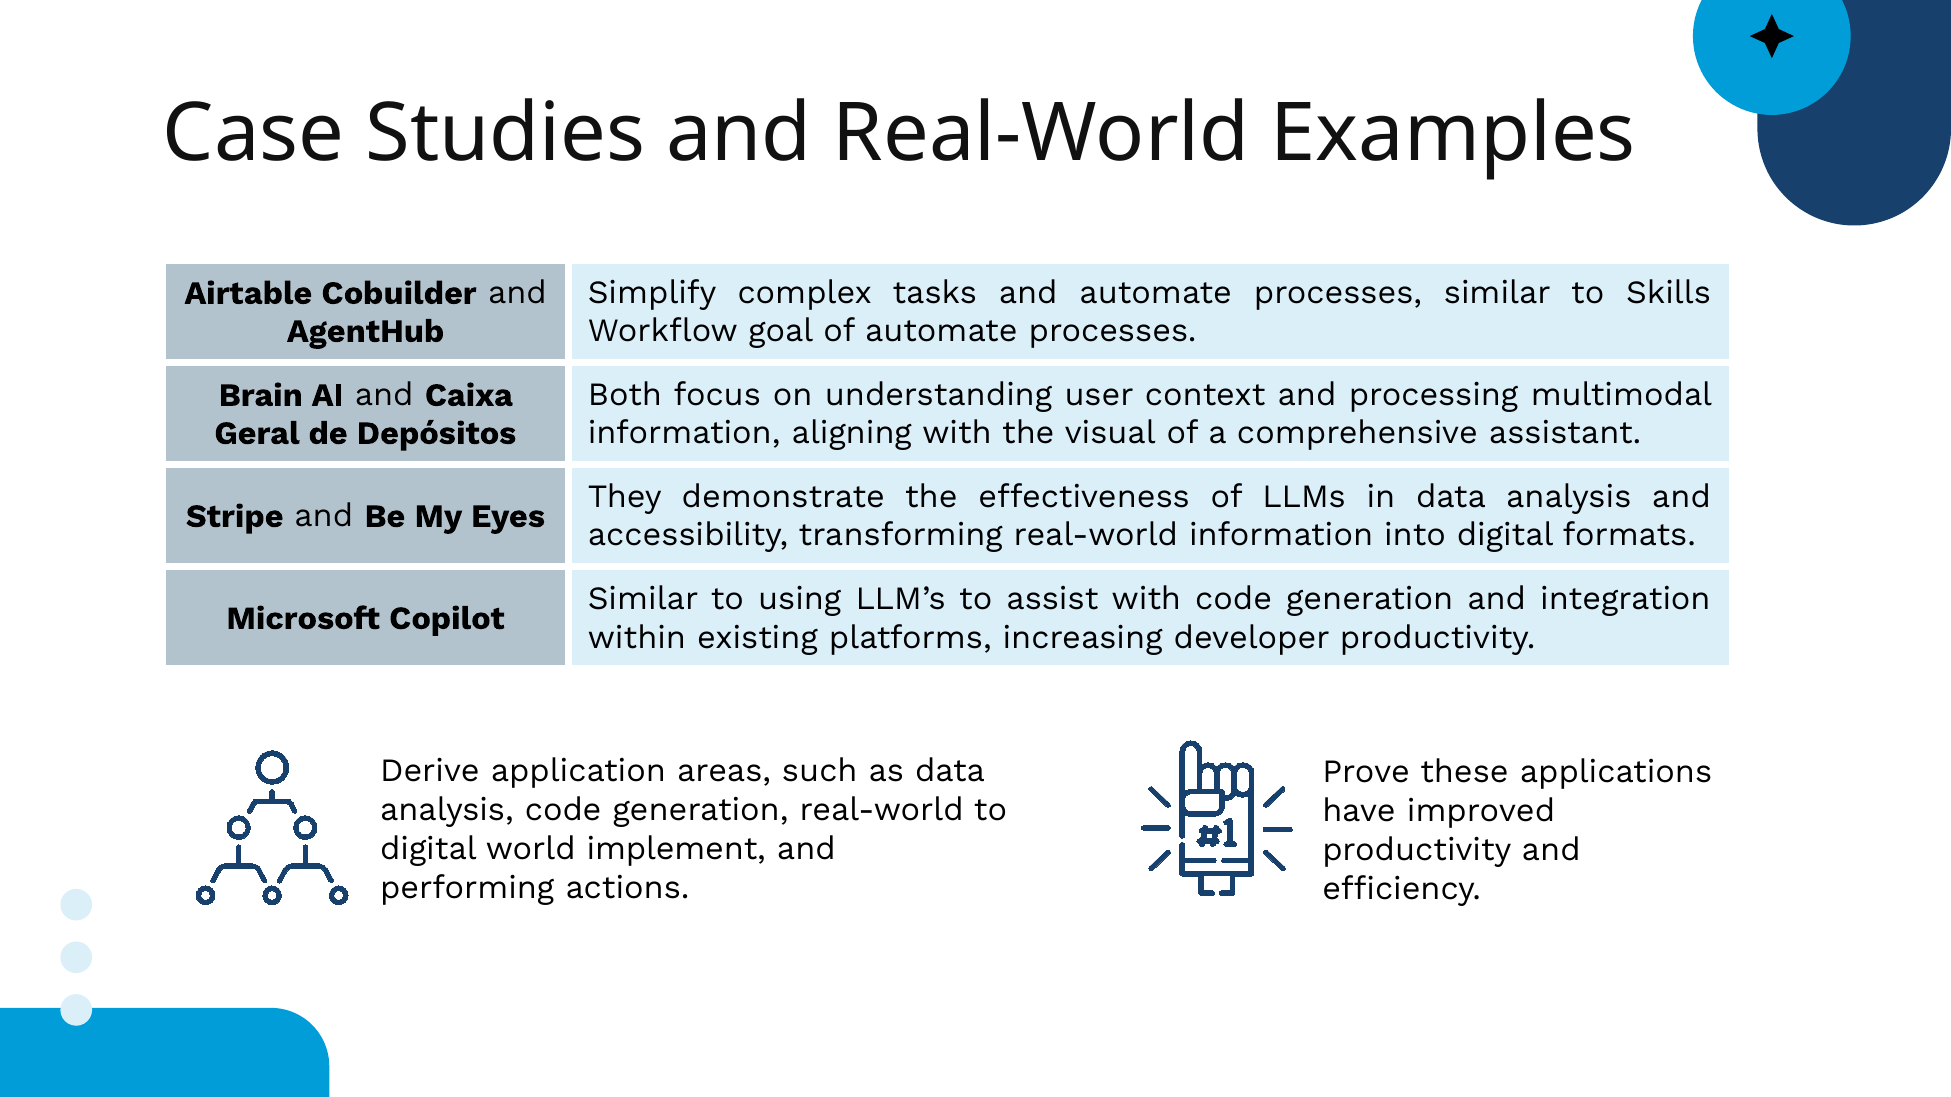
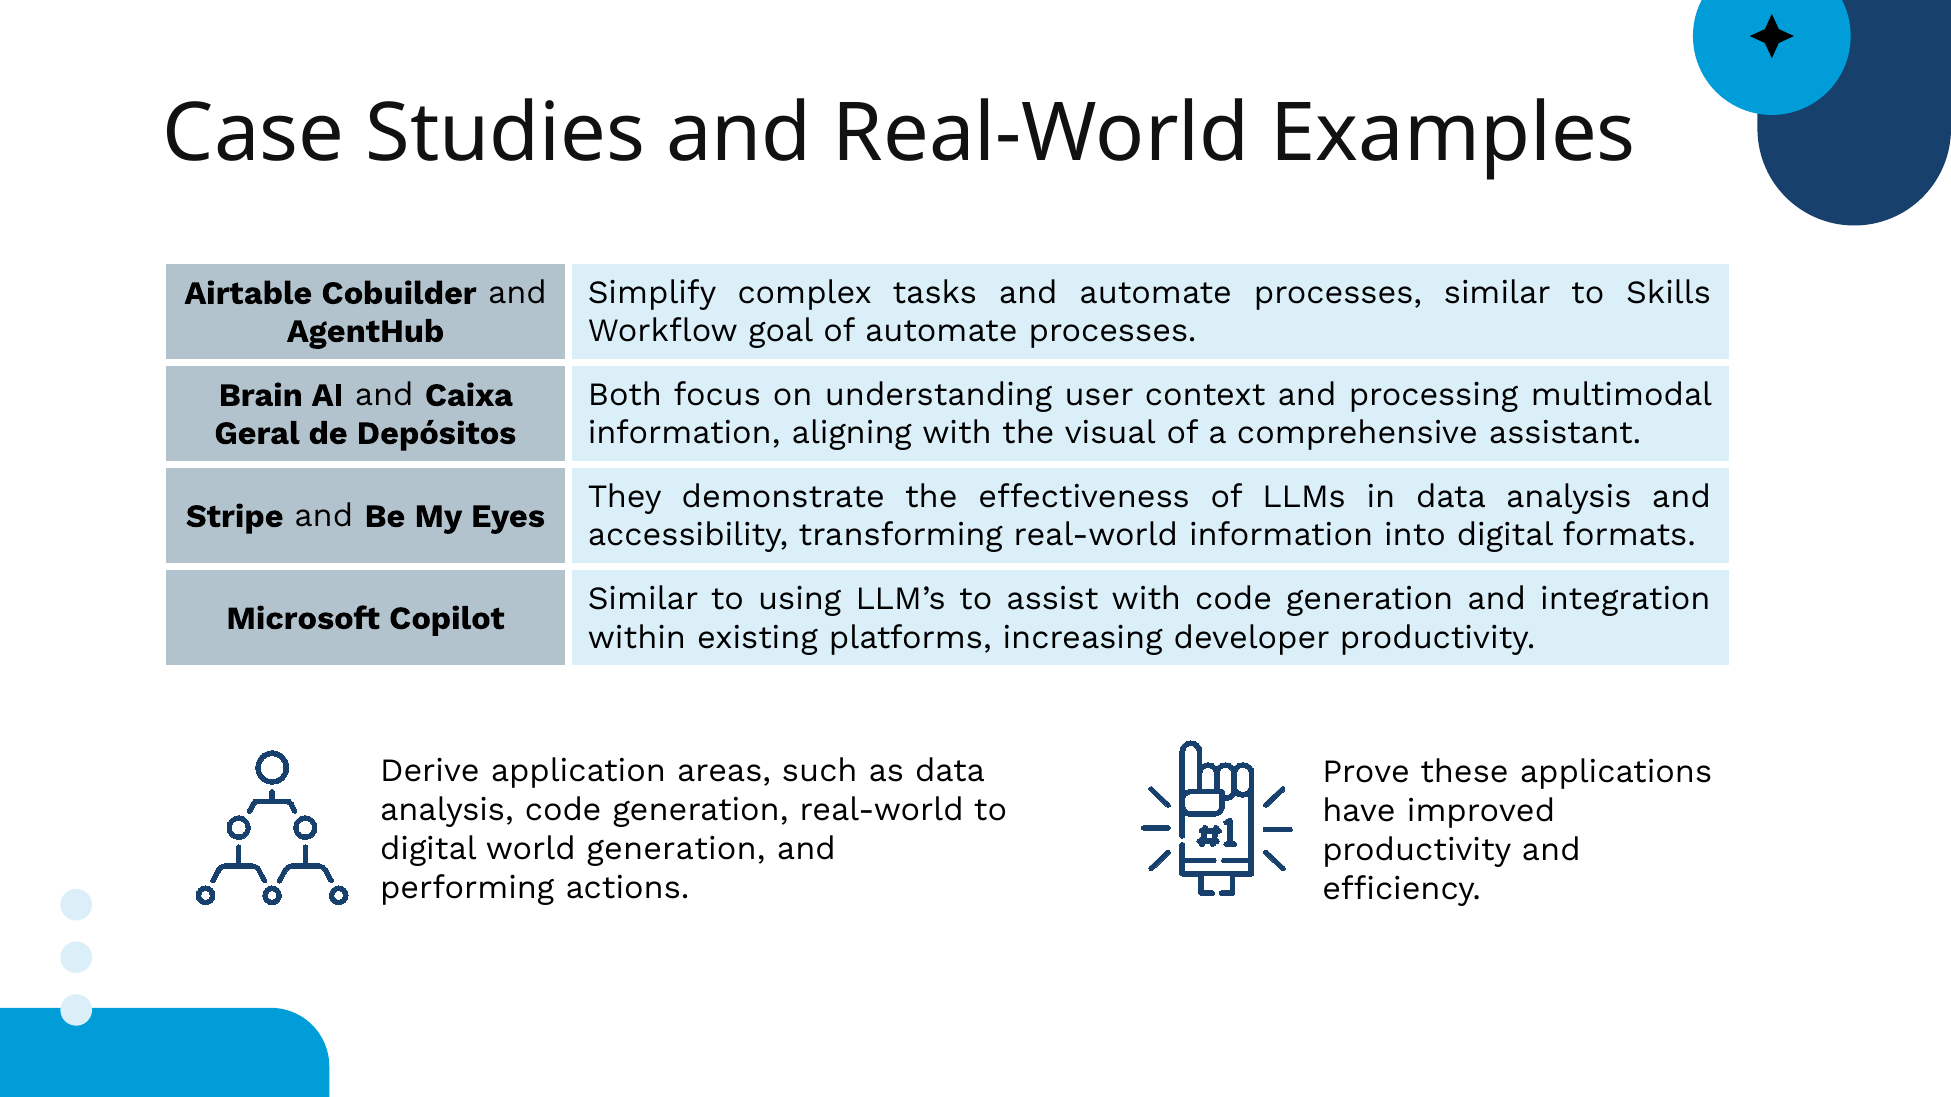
world implement: implement -> generation
